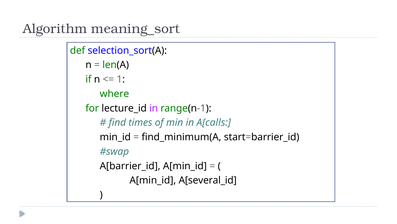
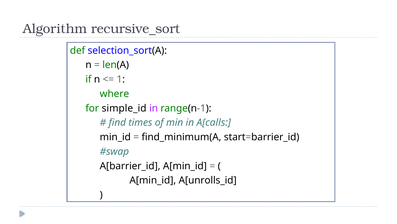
meaning_sort: meaning_sort -> recursive_sort
lecture_id: lecture_id -> simple_id
A[several_id: A[several_id -> A[unrolls_id
